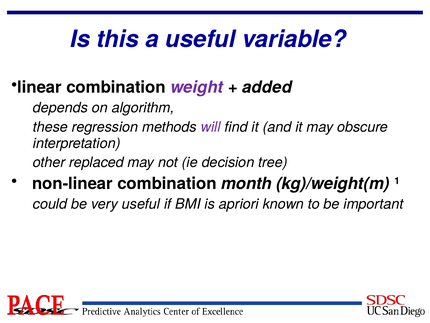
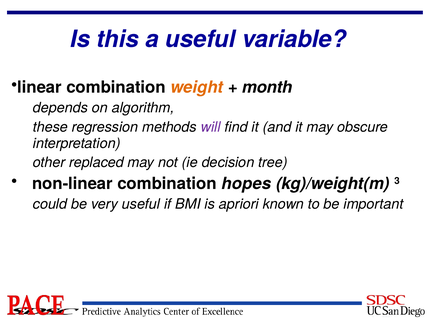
weight colour: purple -> orange
added: added -> month
month: month -> hopes
1: 1 -> 3
